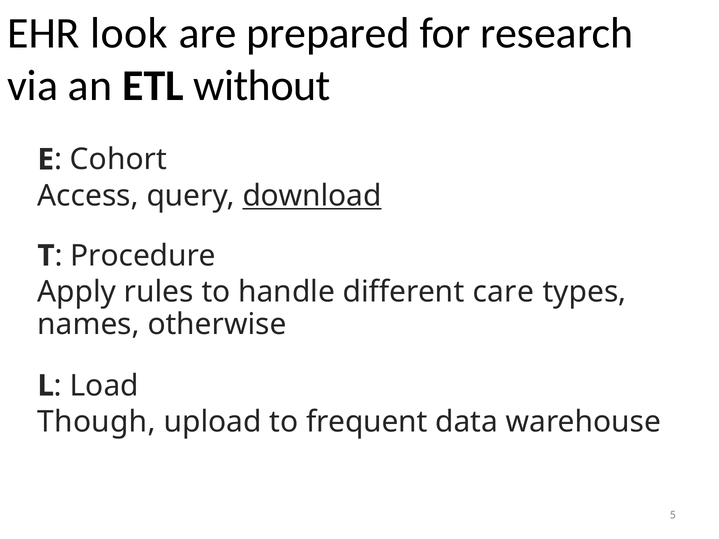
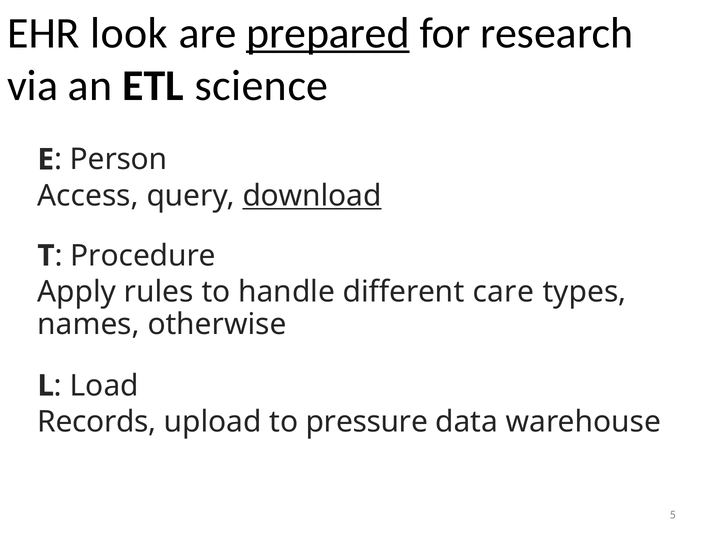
prepared underline: none -> present
without: without -> science
Cohort: Cohort -> Person
Though: Though -> Records
frequent: frequent -> pressure
